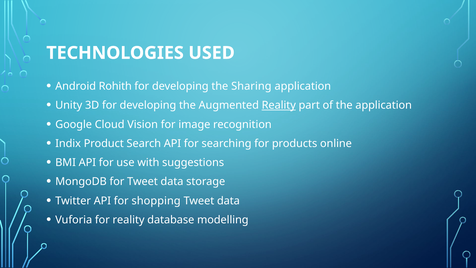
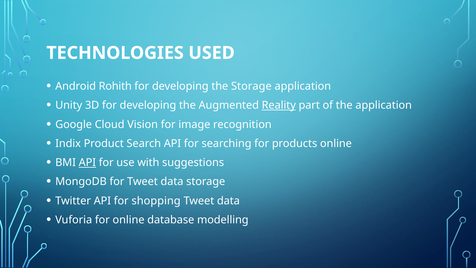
the Sharing: Sharing -> Storage
API at (87, 162) underline: none -> present
for reality: reality -> online
